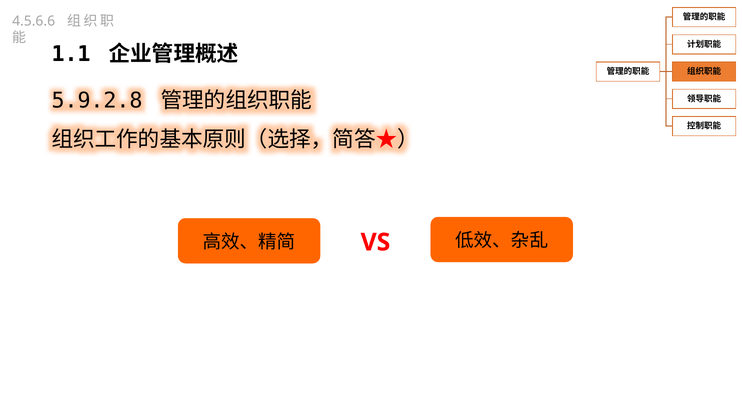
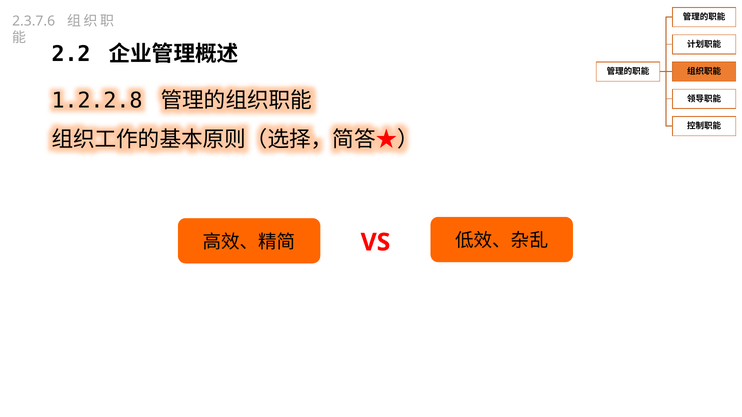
4.5.6.6: 4.5.6.6 -> 2.3.7.6
1.1: 1.1 -> 2.2
5.9.2.8: 5.9.2.8 -> 1.2.2.8
